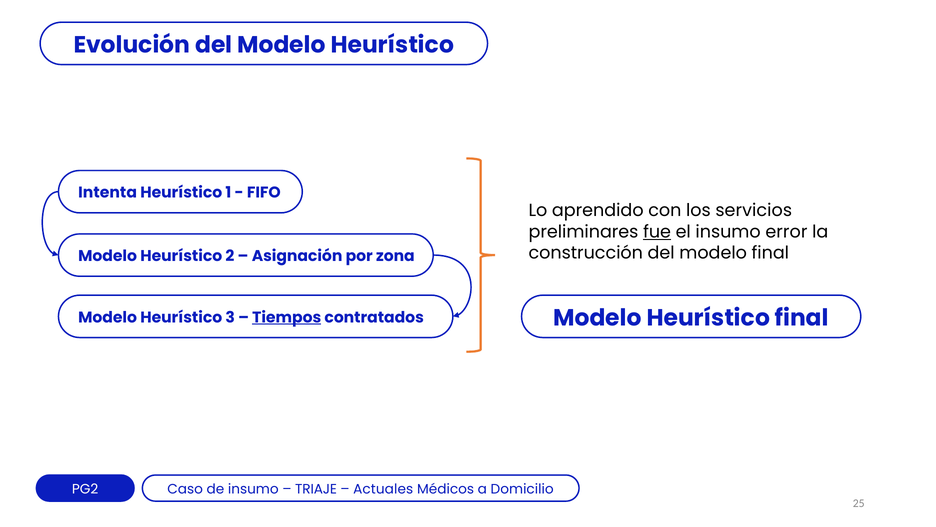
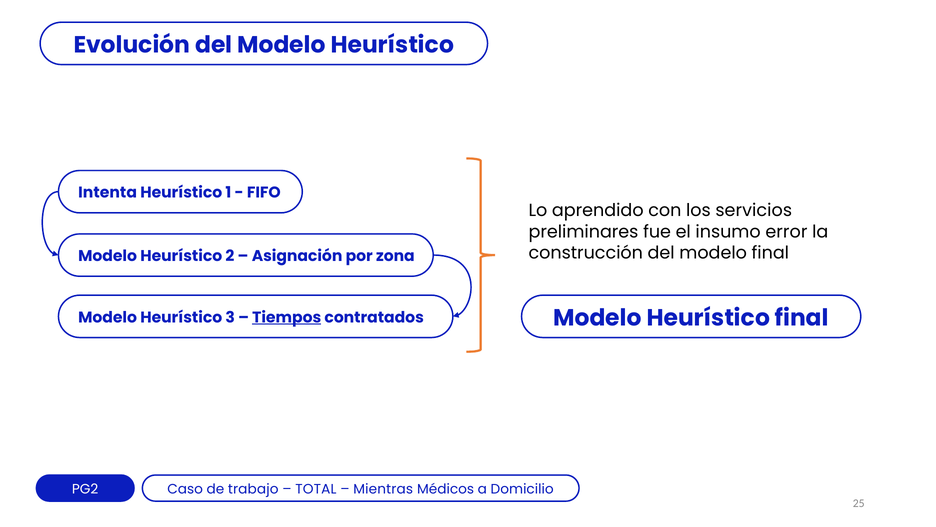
fue underline: present -> none
de insumo: insumo -> trabajo
TRIAJE: TRIAJE -> TOTAL
Actuales: Actuales -> Mientras
